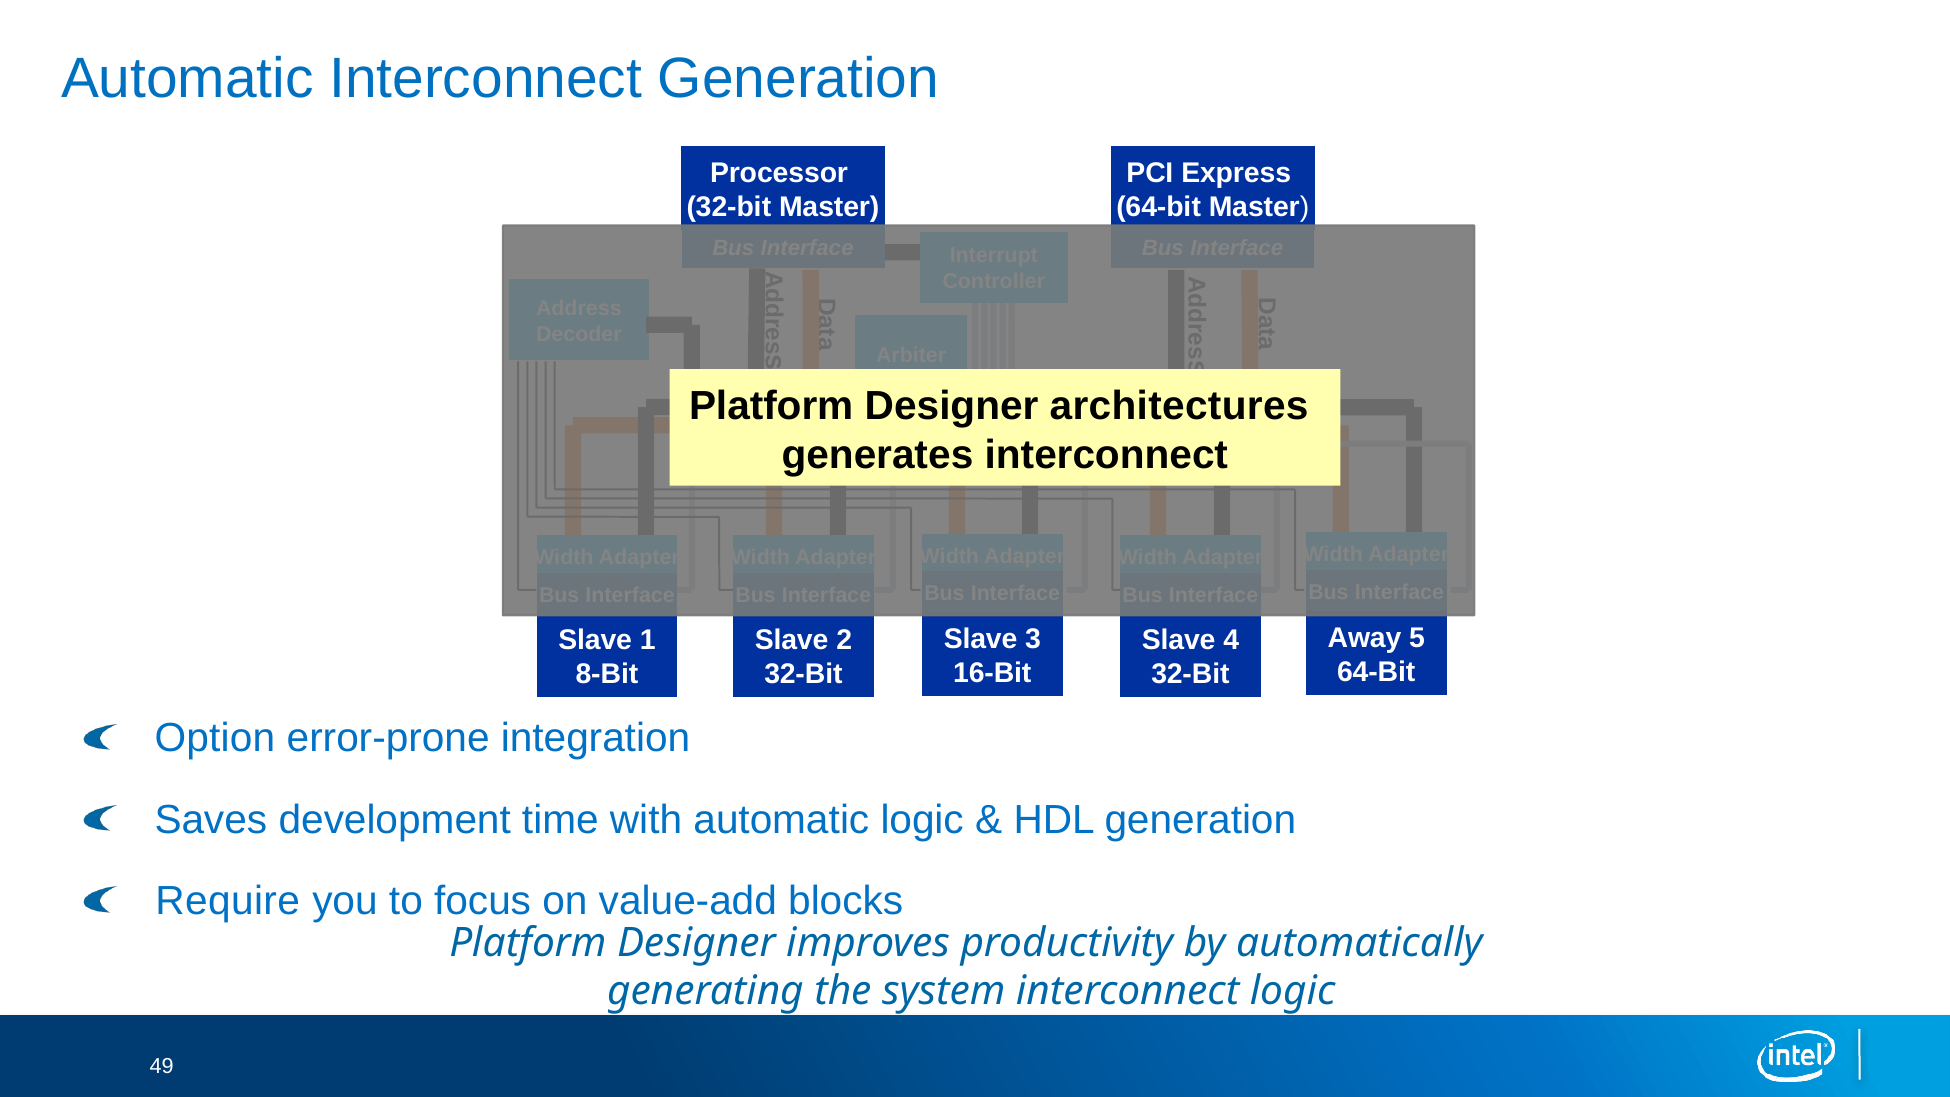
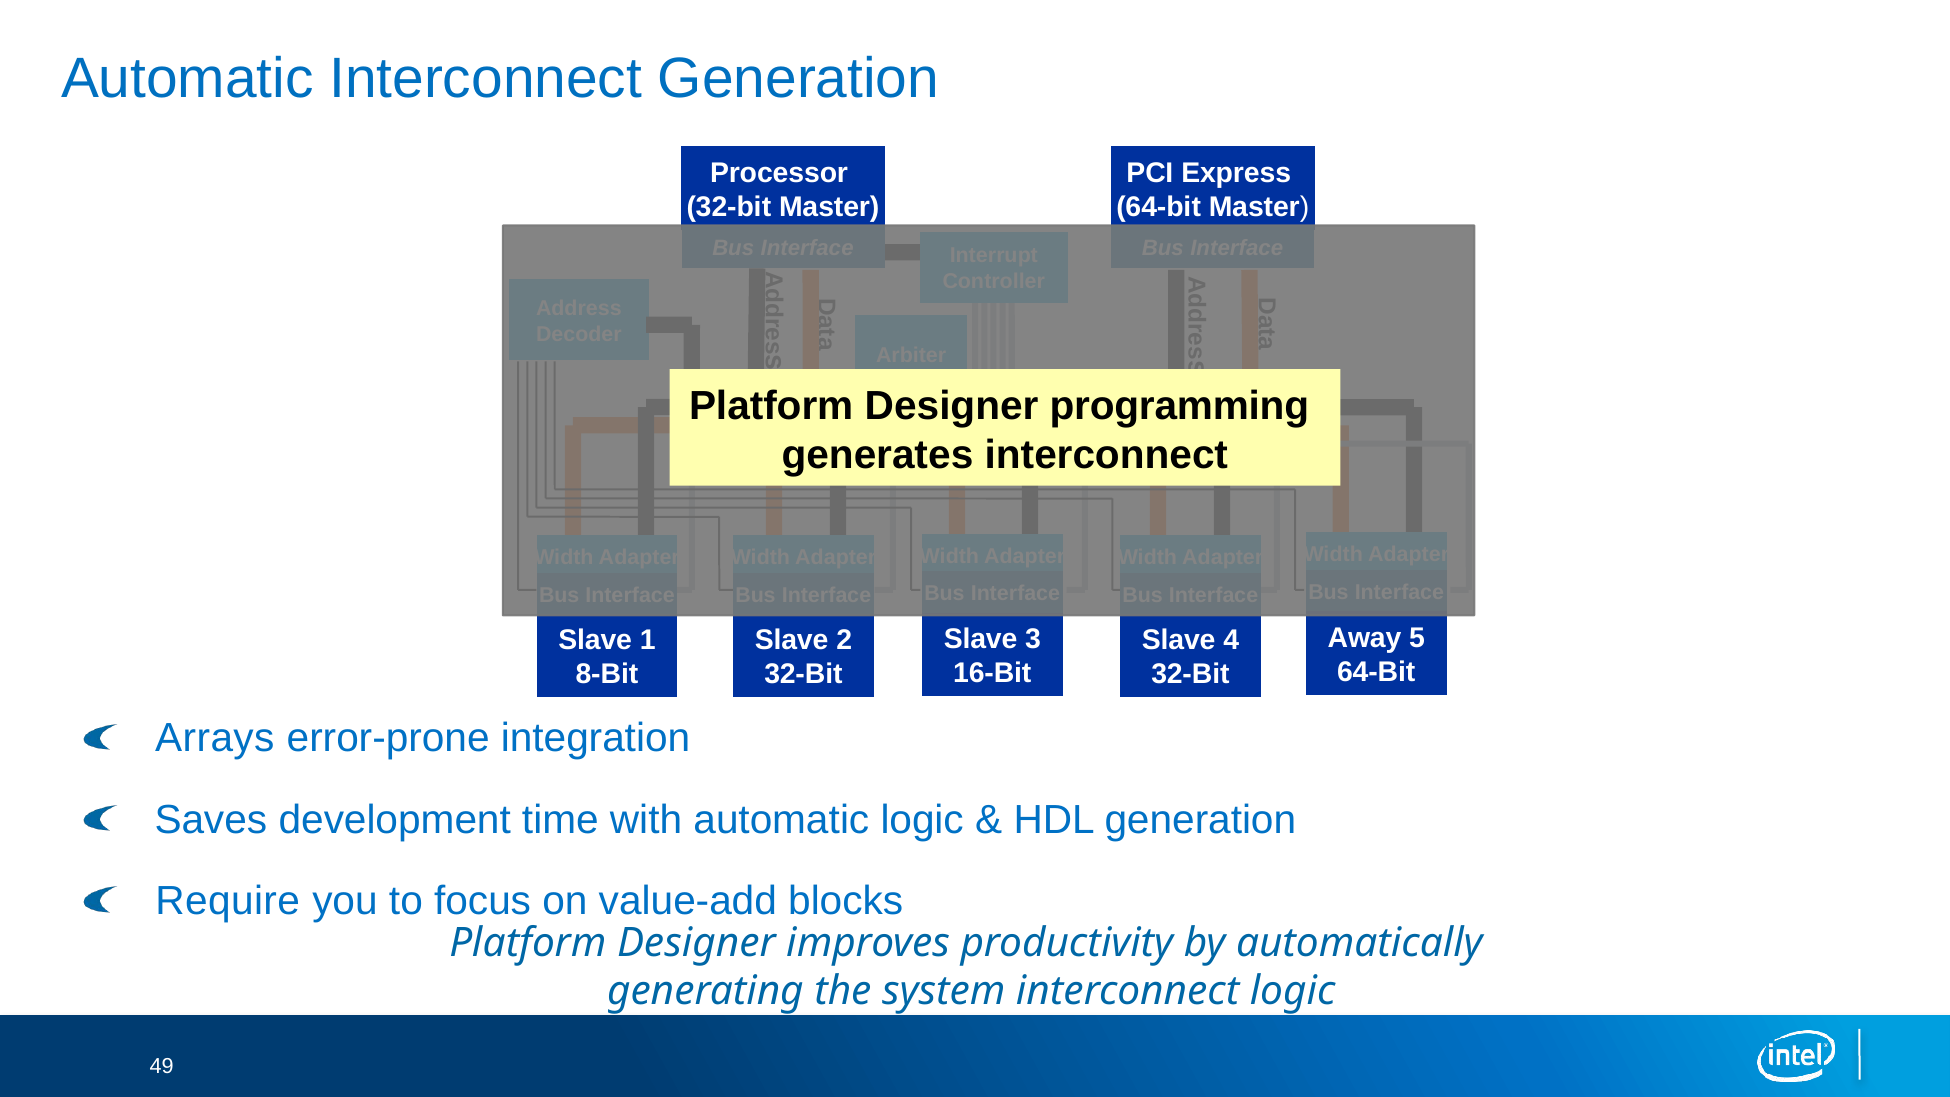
architectures: architectures -> programming
Option: Option -> Arrays
